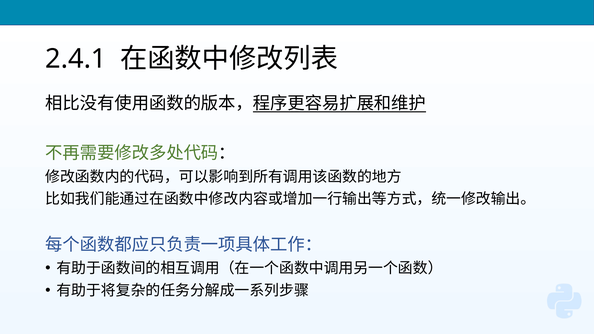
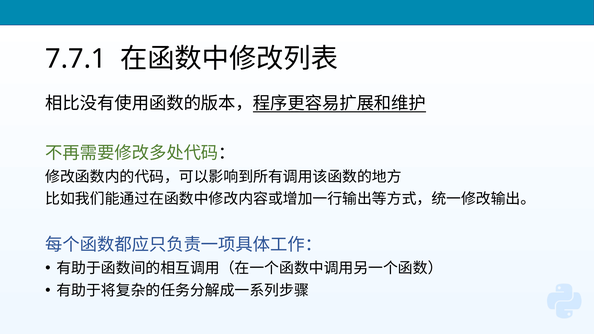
2.4.1: 2.4.1 -> 7.7.1
